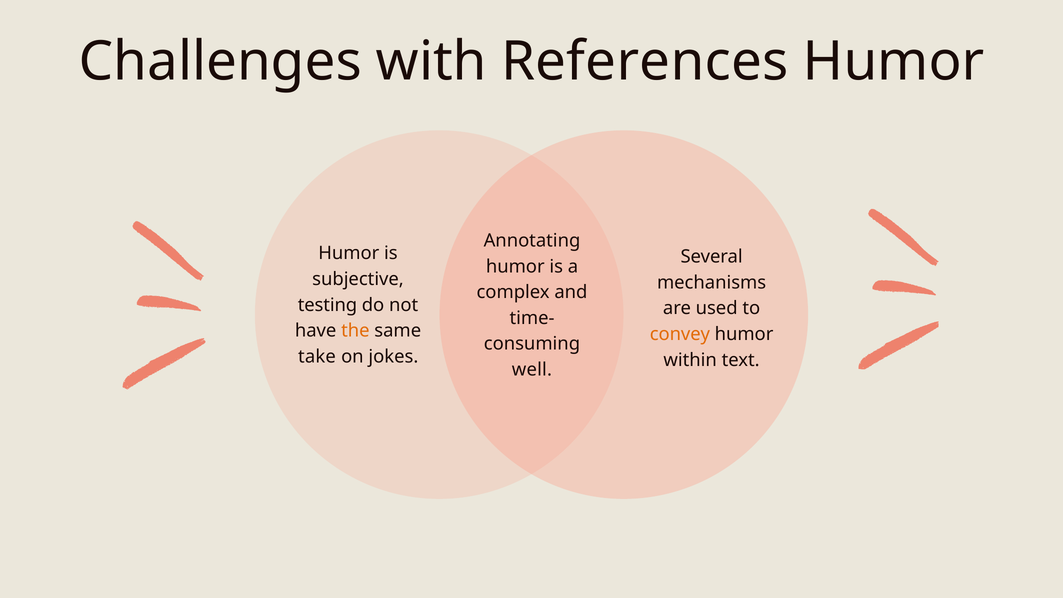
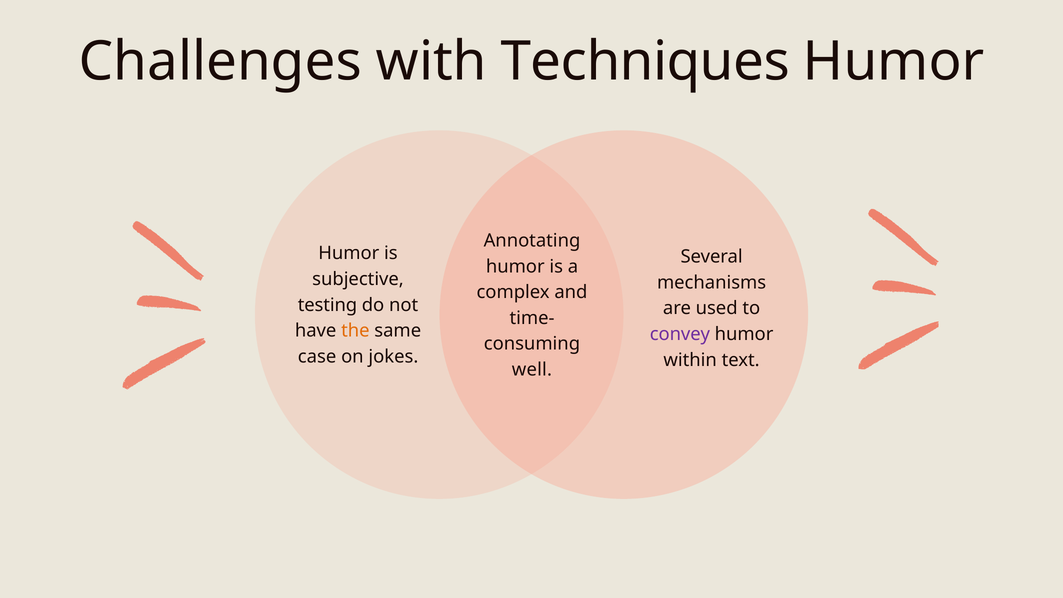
References: References -> Techniques
convey colour: orange -> purple
take: take -> case
